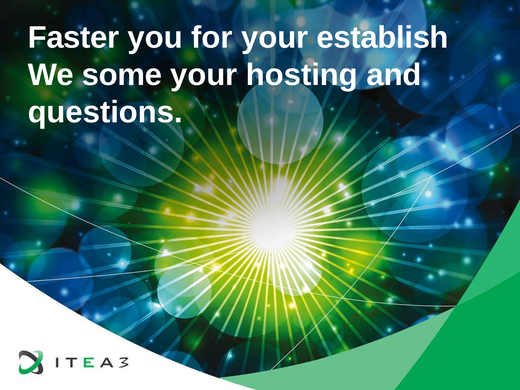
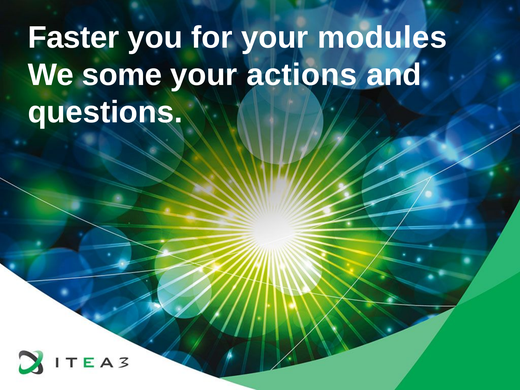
establish: establish -> modules
hosting: hosting -> actions
